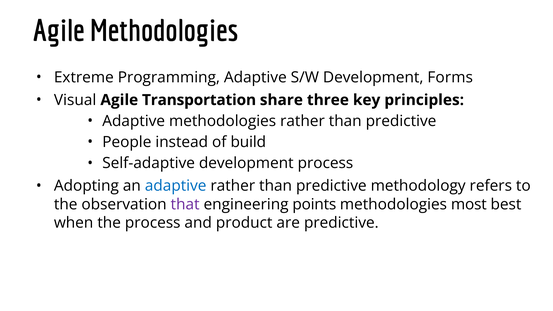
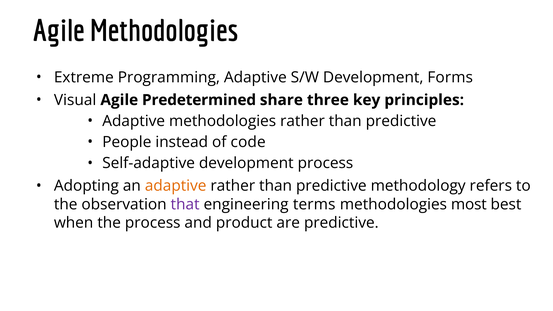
Transportation: Transportation -> Predetermined
build: build -> code
adaptive at (176, 186) colour: blue -> orange
points: points -> terms
